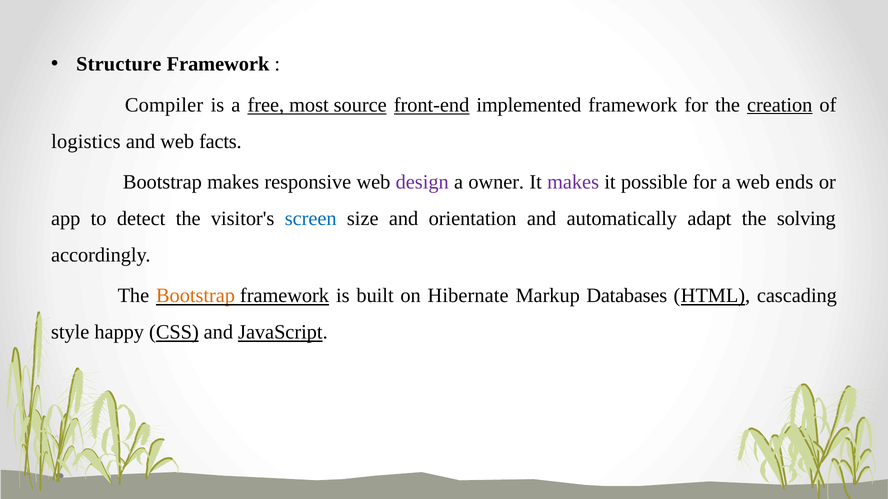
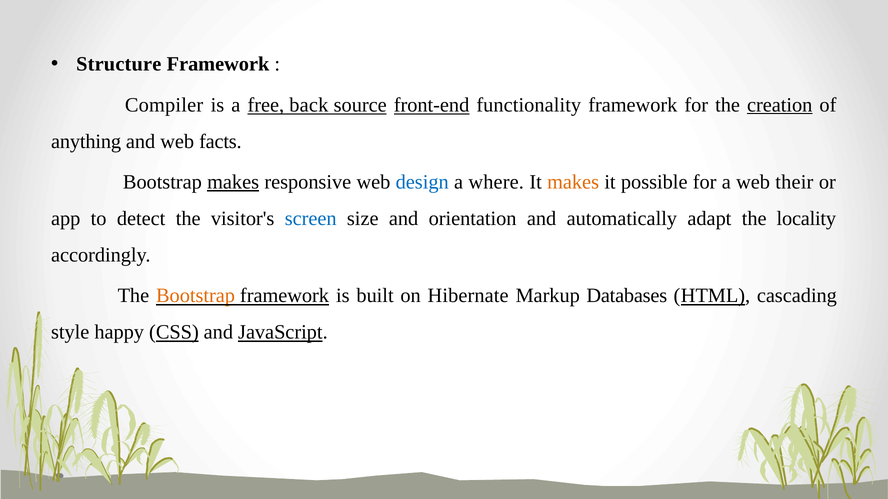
most: most -> back
implemented: implemented -> functionality
logistics: logistics -> anything
makes at (233, 182) underline: none -> present
design colour: purple -> blue
owner: owner -> where
makes at (573, 182) colour: purple -> orange
ends: ends -> their
solving: solving -> locality
